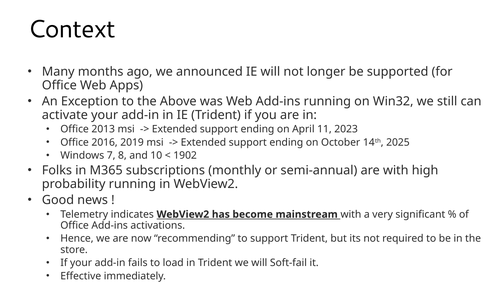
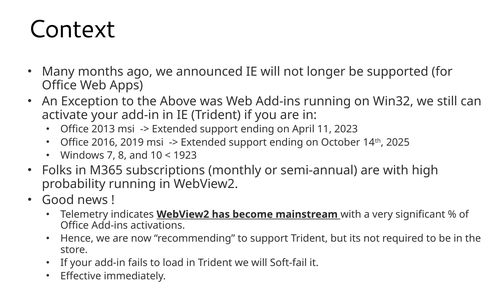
1902: 1902 -> 1923
